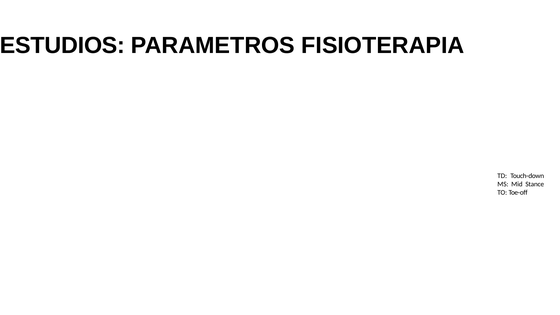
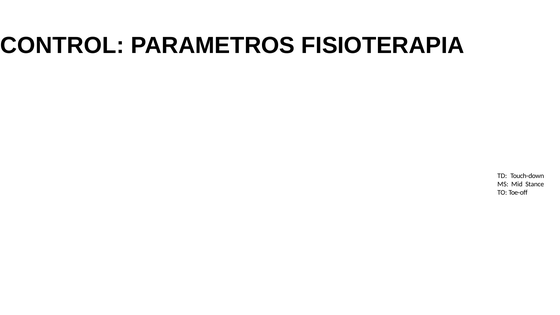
ESTUDIOS: ESTUDIOS -> CONTROL
